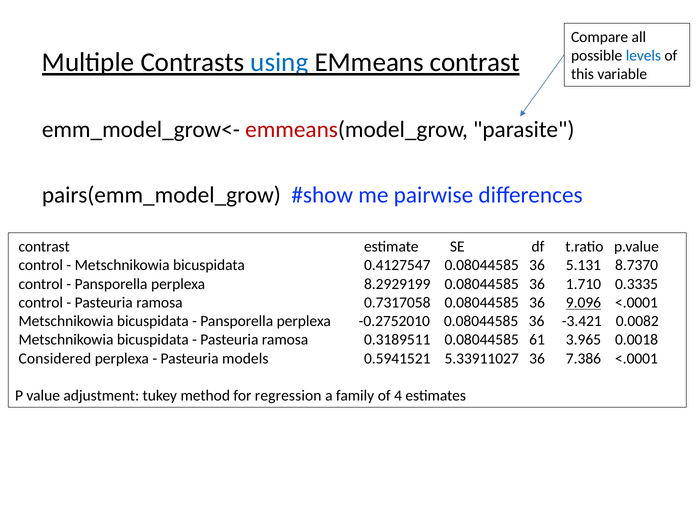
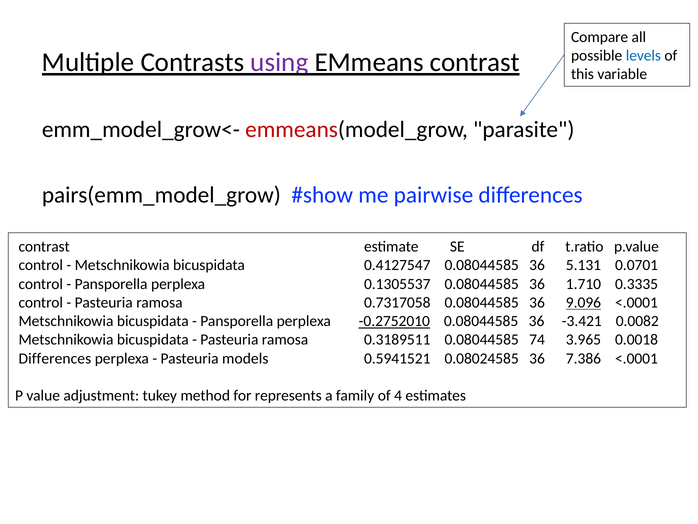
using colour: blue -> purple
8.7370: 8.7370 -> 0.0701
8.2929199: 8.2929199 -> 0.1305537
-0.2752010 underline: none -> present
61: 61 -> 74
Considered at (55, 358): Considered -> Differences
5.33911027: 5.33911027 -> 0.08024585
regression: regression -> represents
